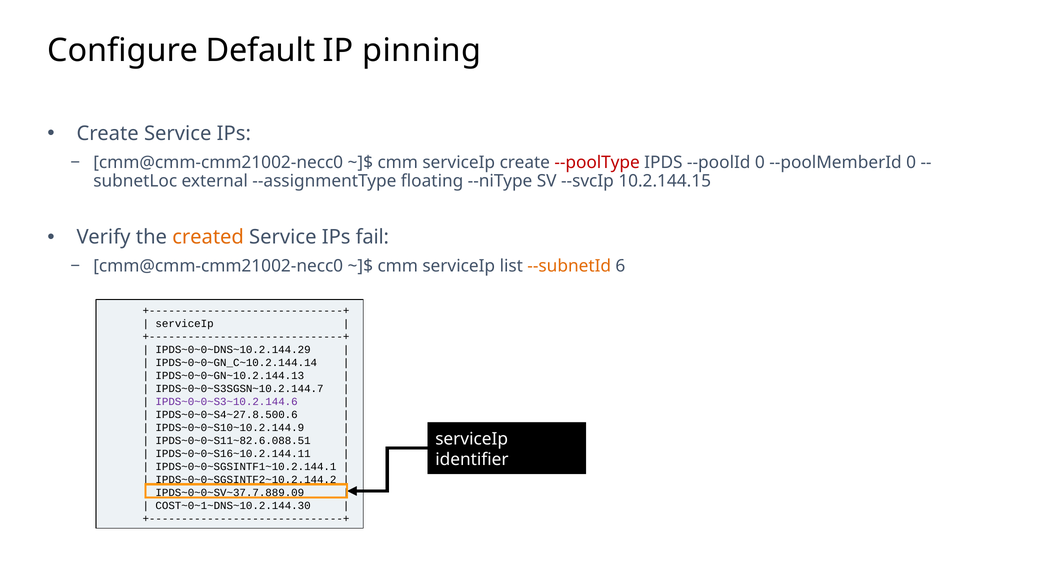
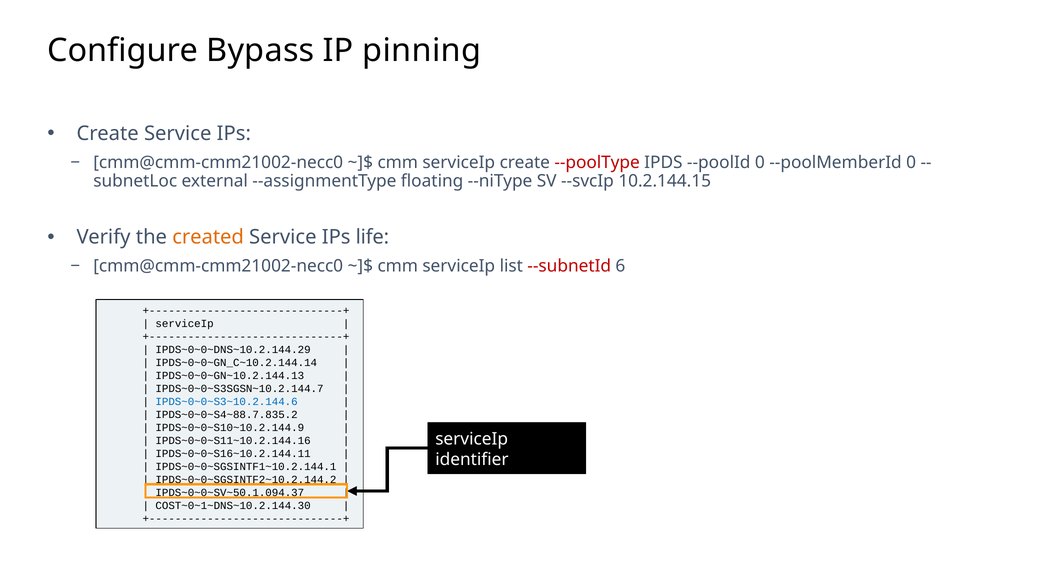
Default: Default -> Bypass
fail: fail -> life
--subnetId colour: orange -> red
IPDS~0~0~S3~10.2.144.6 colour: purple -> blue
IPDS~0~0~S4~27.8.500.6: IPDS~0~0~S4~27.8.500.6 -> IPDS~0~0~S4~88.7.835.2
IPDS~0~0~S11~82.6.088.51: IPDS~0~0~S11~82.6.088.51 -> IPDS~0~0~S11~10.2.144.16
IPDS~0~0~SV~37.7.889.09: IPDS~0~0~SV~37.7.889.09 -> IPDS~0~0~SV~50.1.094.37
